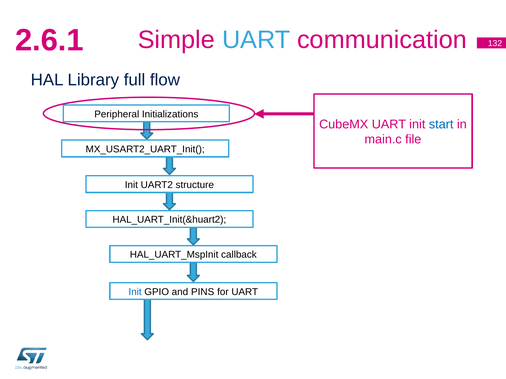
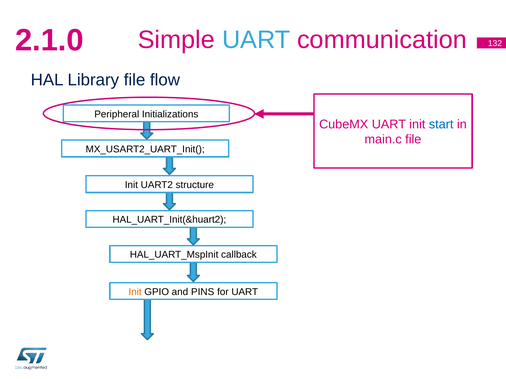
2.6.1: 2.6.1 -> 2.1.0
Library full: full -> file
Init at (135, 292) colour: blue -> orange
